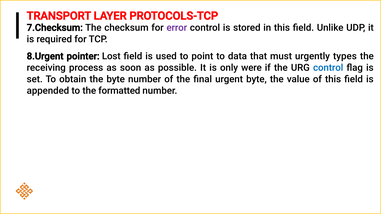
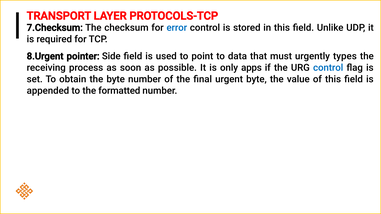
error colour: purple -> blue
Lost: Lost -> Side
were: were -> apps
